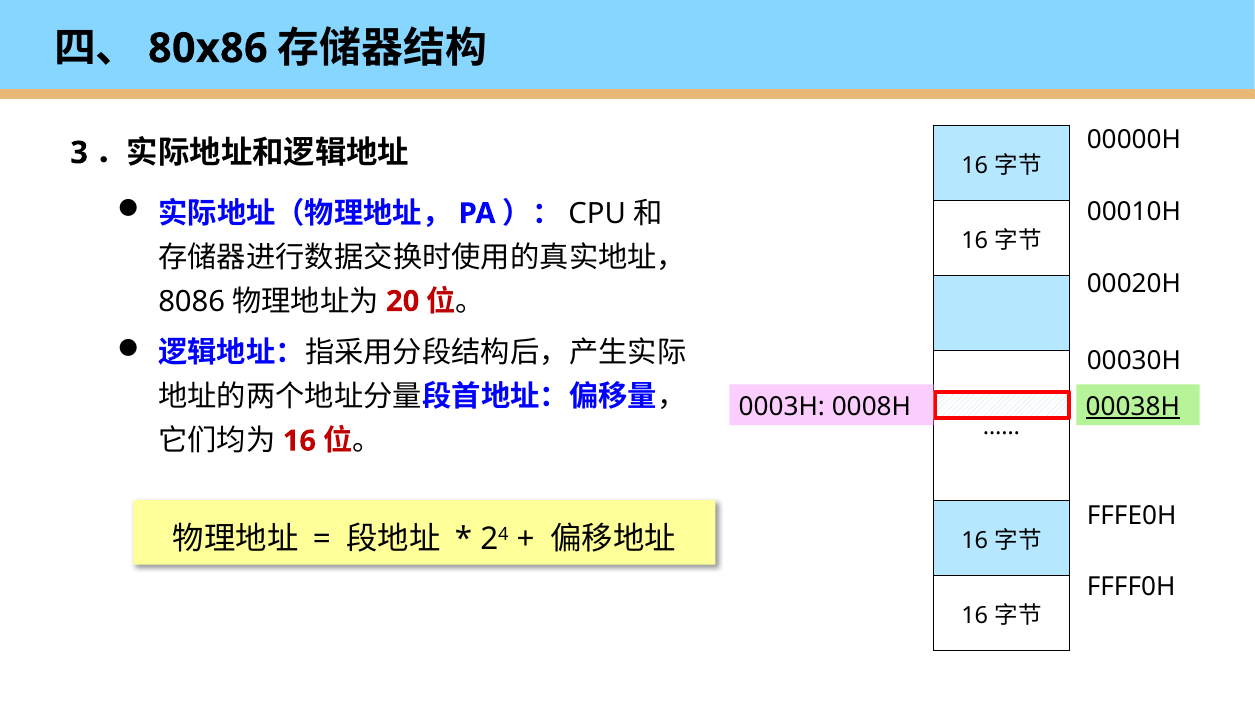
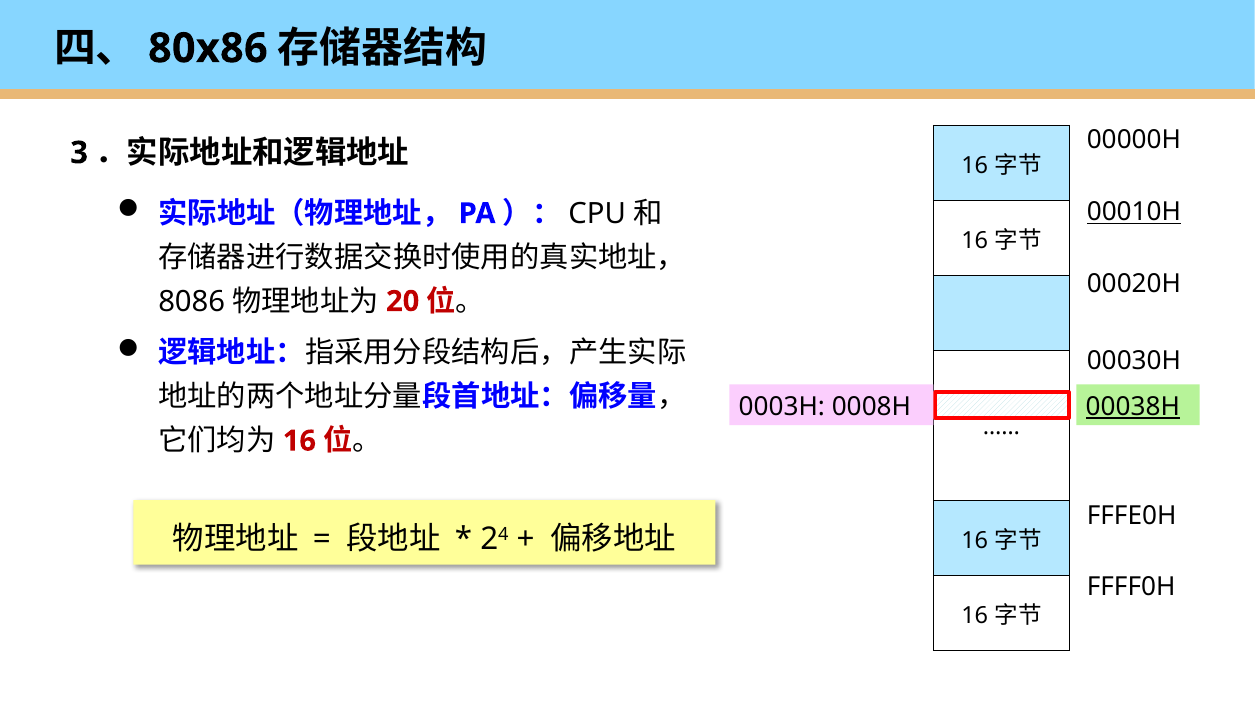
00010H underline: none -> present
